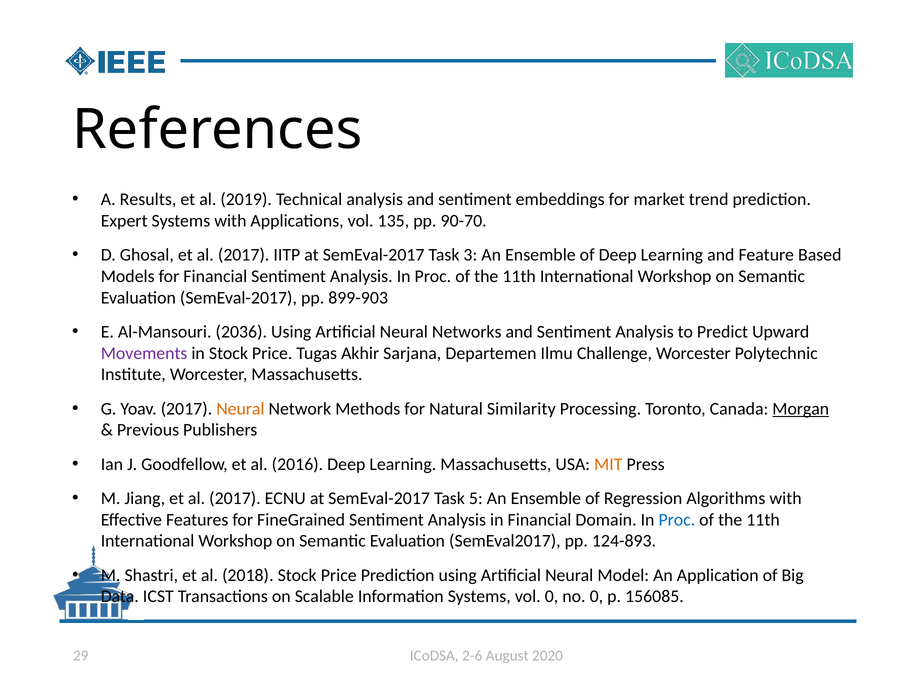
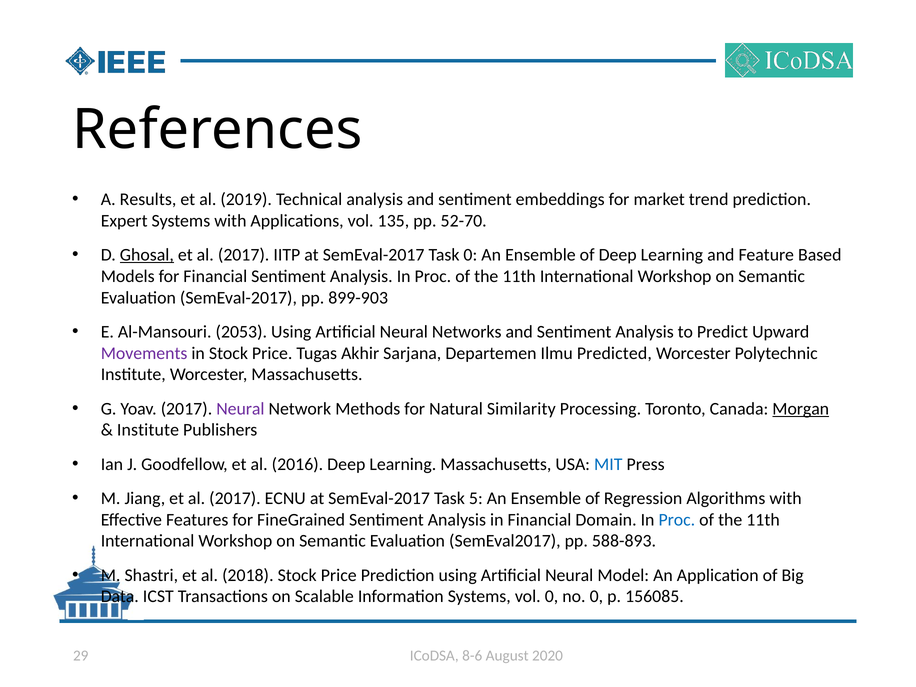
90-70: 90-70 -> 52-70
Ghosal underline: none -> present
Task 3: 3 -> 0
2036: 2036 -> 2053
Challenge: Challenge -> Predicted
Neural at (240, 409) colour: orange -> purple
Previous at (148, 430): Previous -> Institute
MIT colour: orange -> blue
124-893: 124-893 -> 588-893
2-6: 2-6 -> 8-6
